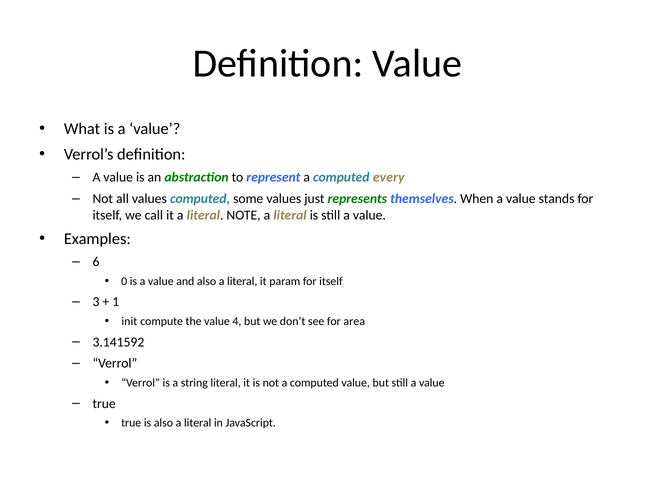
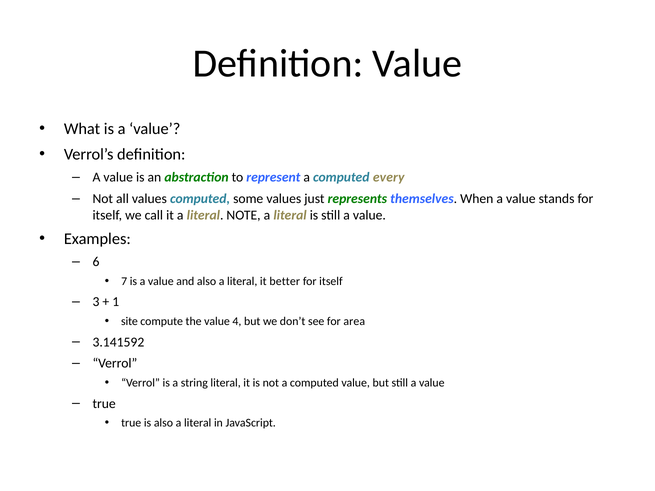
0: 0 -> 7
param: param -> better
init: init -> site
